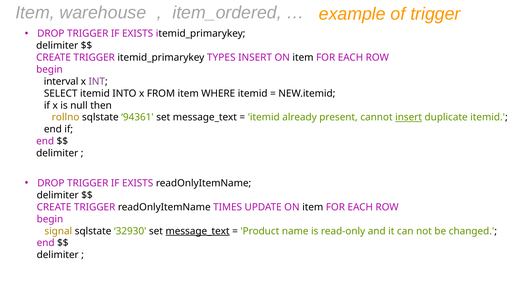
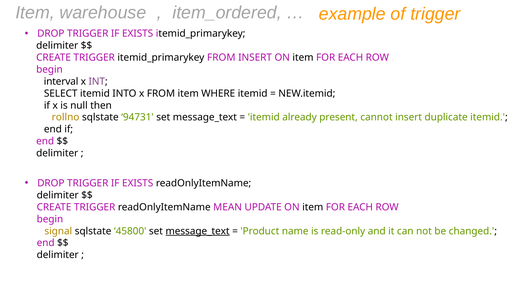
itemid_primarykey TYPES: TYPES -> FROM
94361: 94361 -> 94731
insert at (409, 117) underline: present -> none
TIMES: TIMES -> MEAN
32930: 32930 -> 45800
